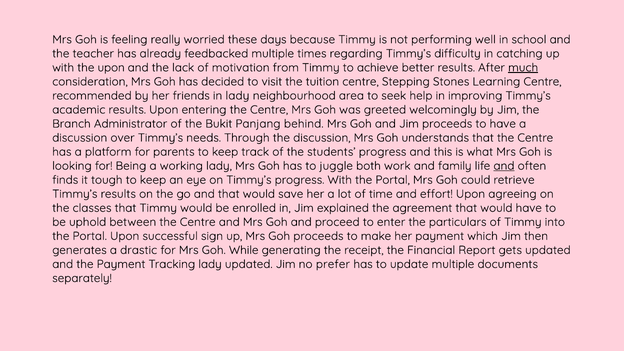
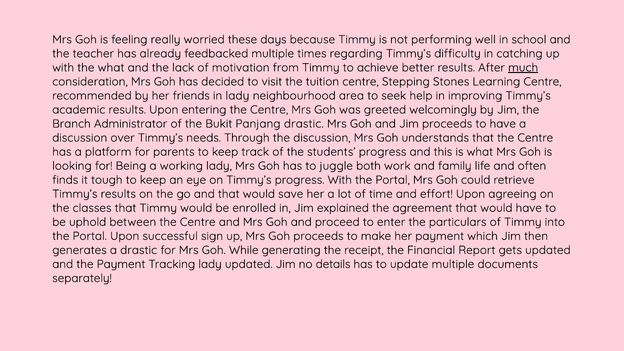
the upon: upon -> what
Panjang behind: behind -> drastic
and at (504, 166) underline: present -> none
prefer: prefer -> details
